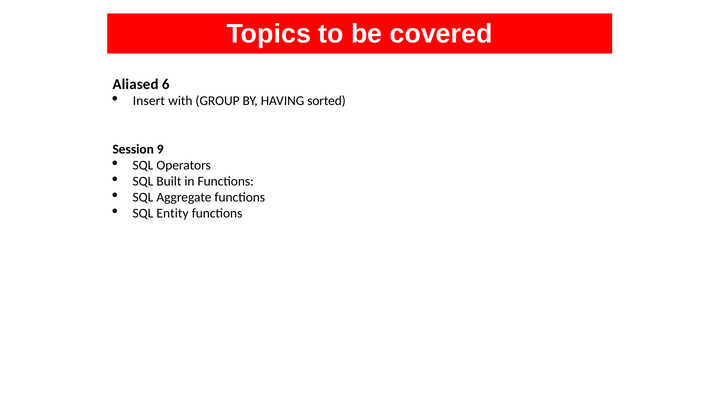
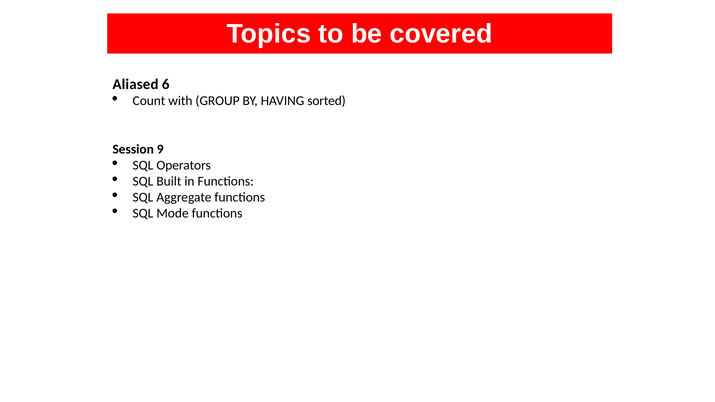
Insert: Insert -> Count
Entity: Entity -> Mode
